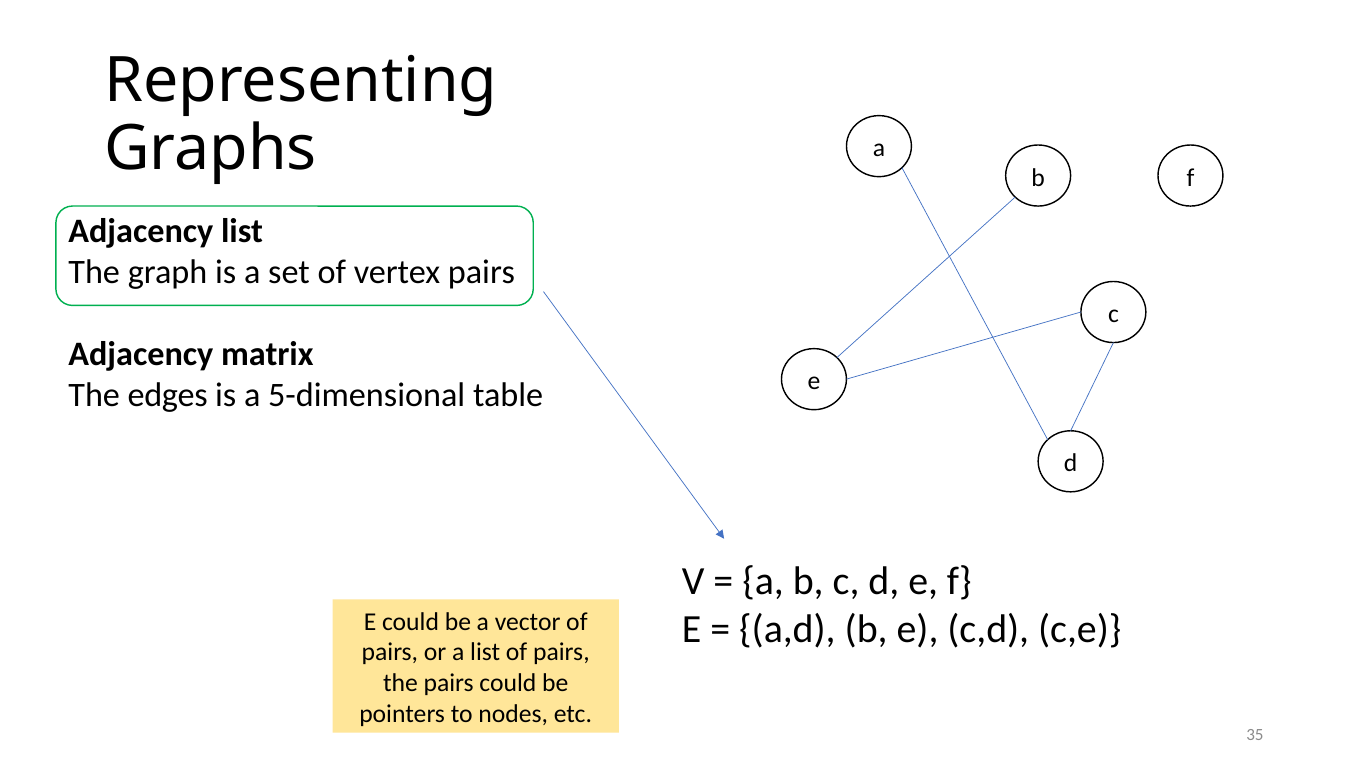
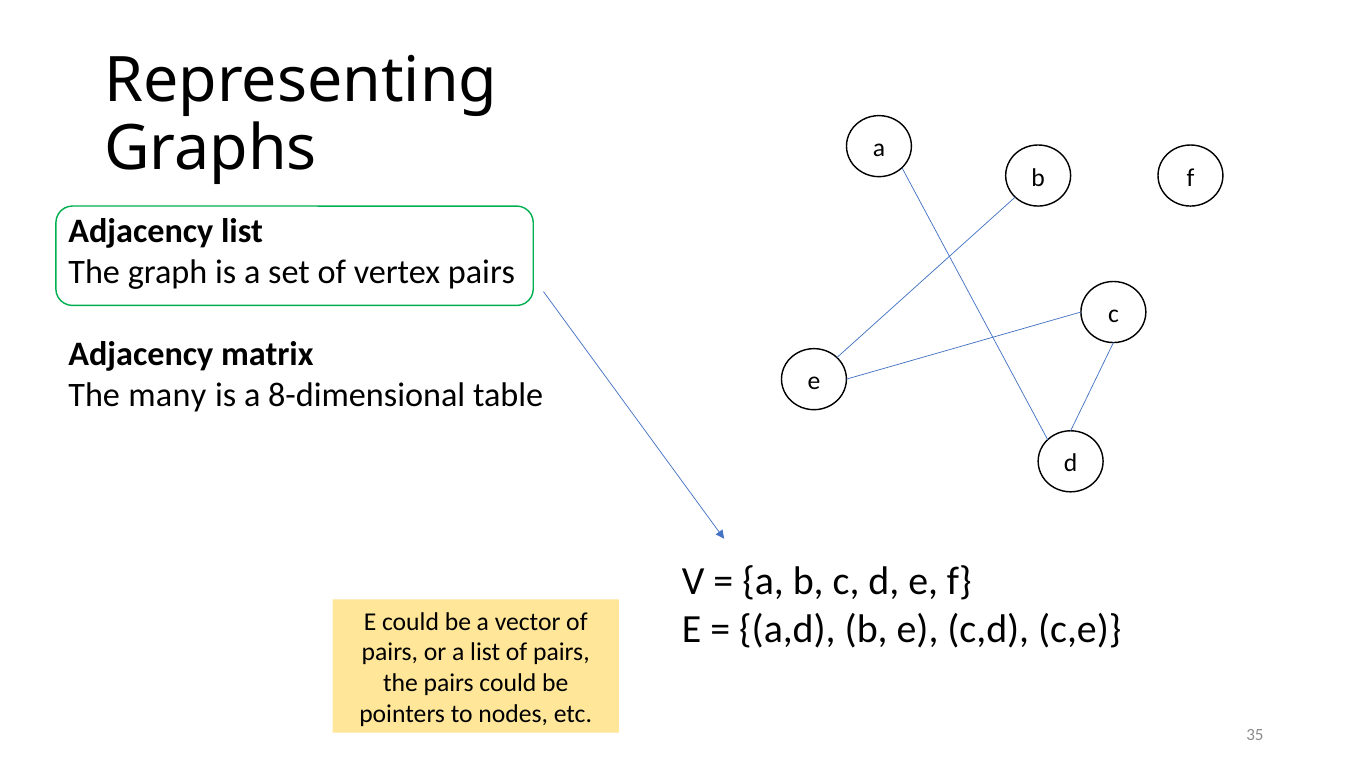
edges: edges -> many
5-dimensional: 5-dimensional -> 8-dimensional
